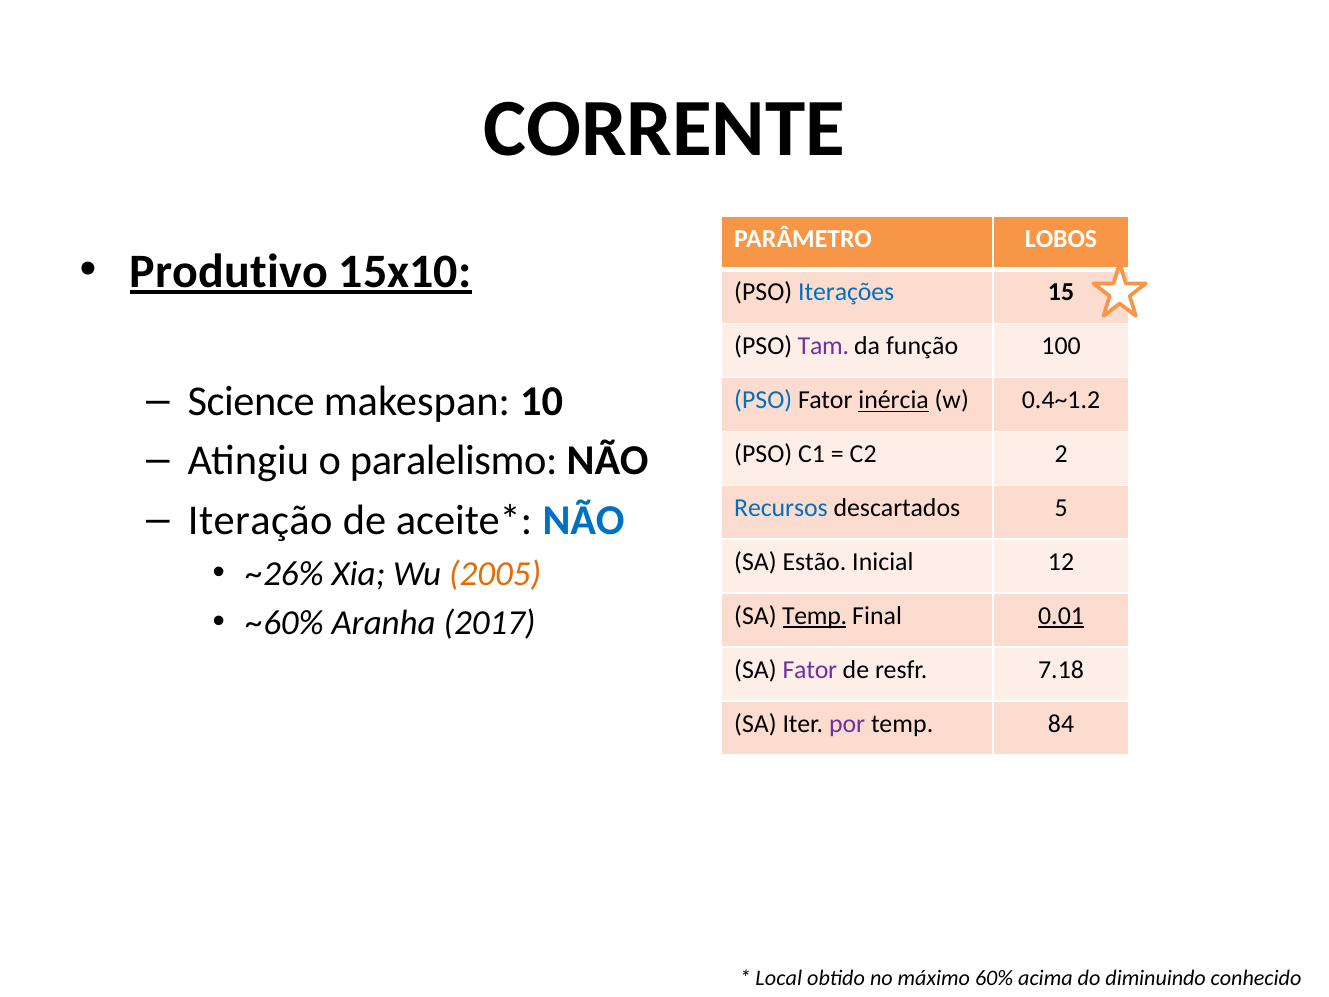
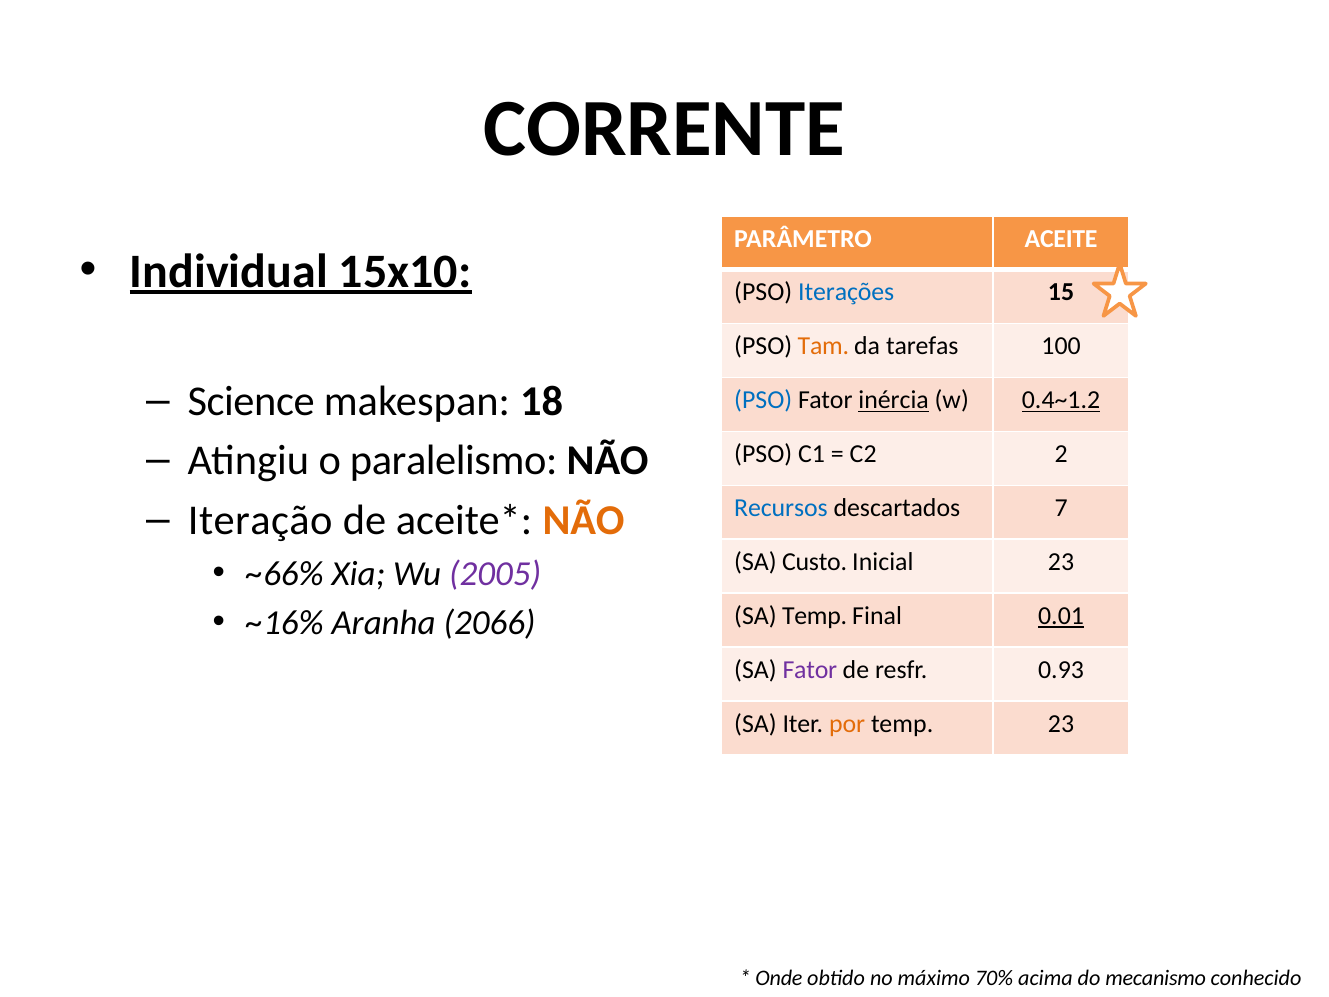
LOBOS: LOBOS -> ACEITE
Produtivo: Produtivo -> Individual
Tam colour: purple -> orange
função: função -> tarefas
10: 10 -> 18
0.4~1.2 underline: none -> present
5: 5 -> 7
NÃO at (584, 520) colour: blue -> orange
Estão: Estão -> Custo
Inicial 12: 12 -> 23
~26%: ~26% -> ~66%
2005 colour: orange -> purple
~60%: ~60% -> ~16%
2017: 2017 -> 2066
Temp at (815, 616) underline: present -> none
7.18: 7.18 -> 0.93
por colour: purple -> orange
temp 84: 84 -> 23
Local: Local -> Onde
60%: 60% -> 70%
diminuindo: diminuindo -> mecanismo
